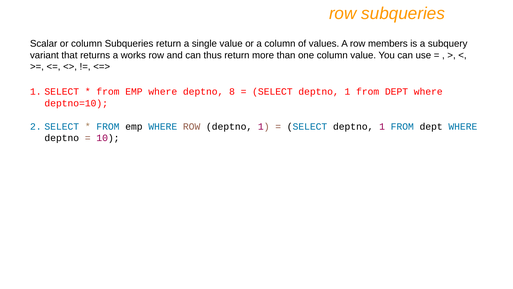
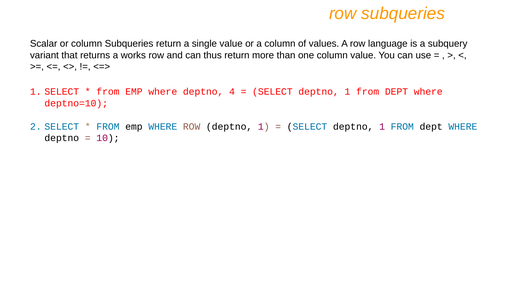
members: members -> language
8: 8 -> 4
